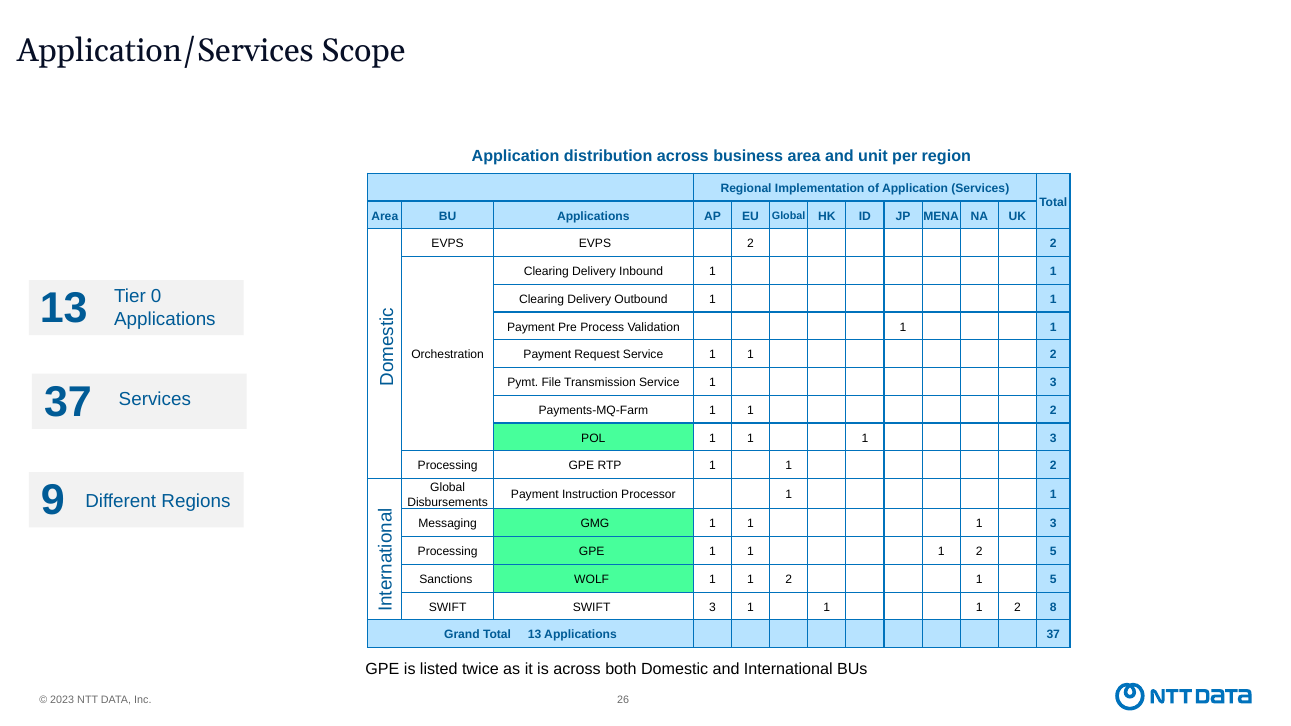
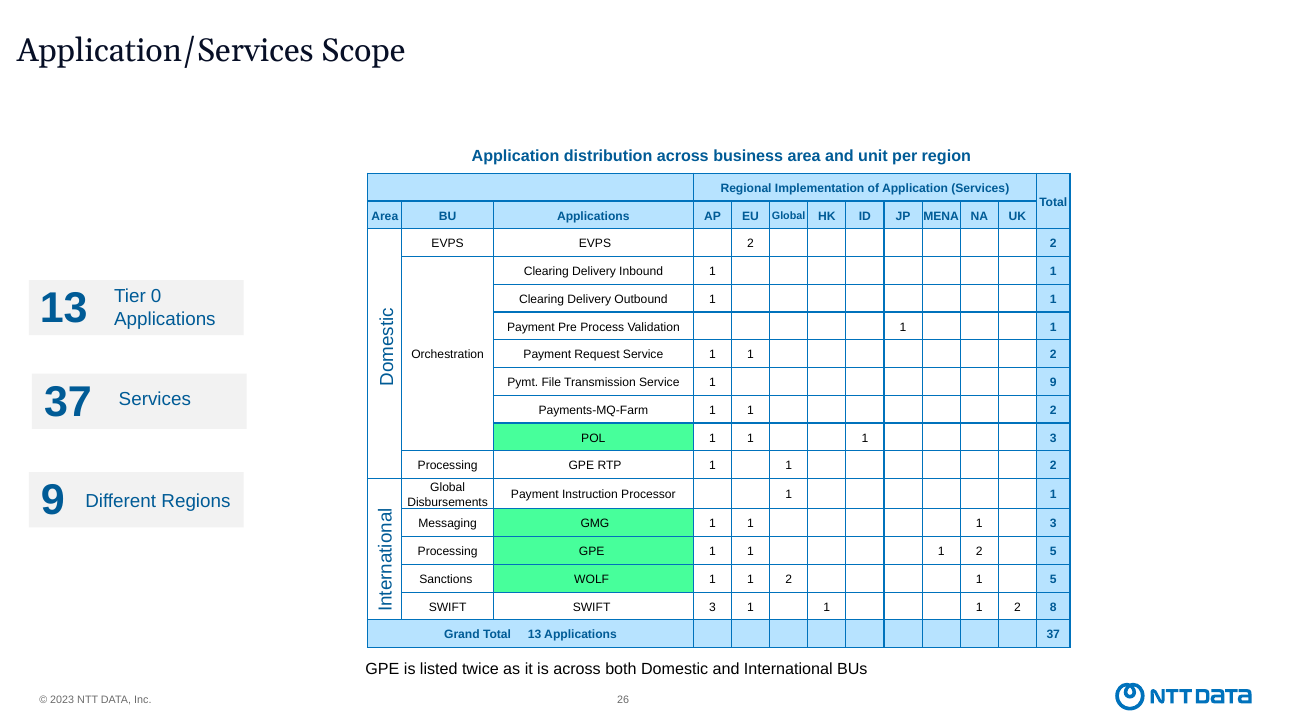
Service 1 3: 3 -> 9
